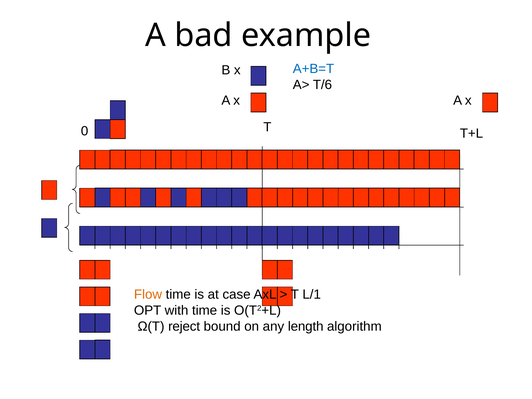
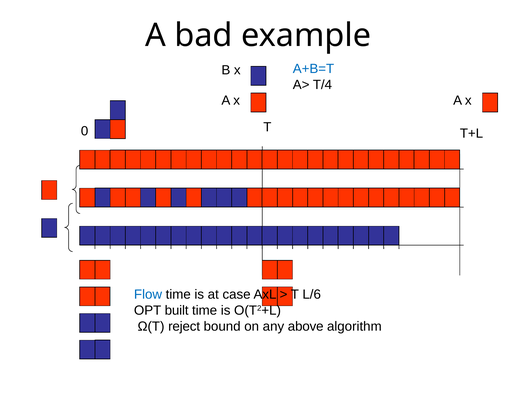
T/6: T/6 -> T/4
Flow colour: orange -> blue
L/1: L/1 -> L/6
with: with -> built
length: length -> above
